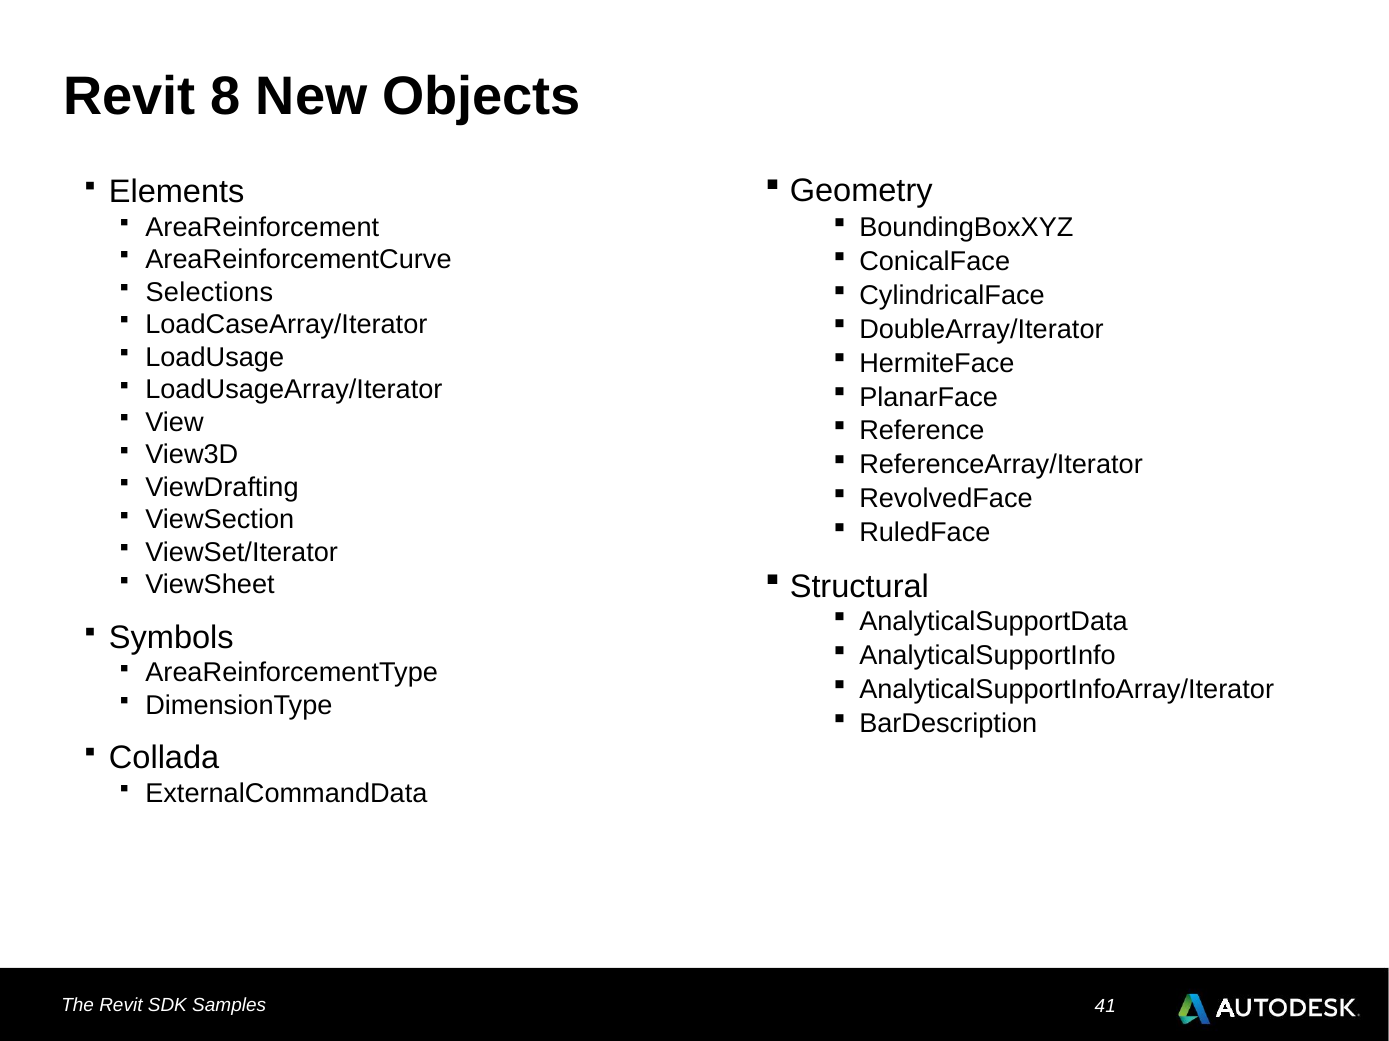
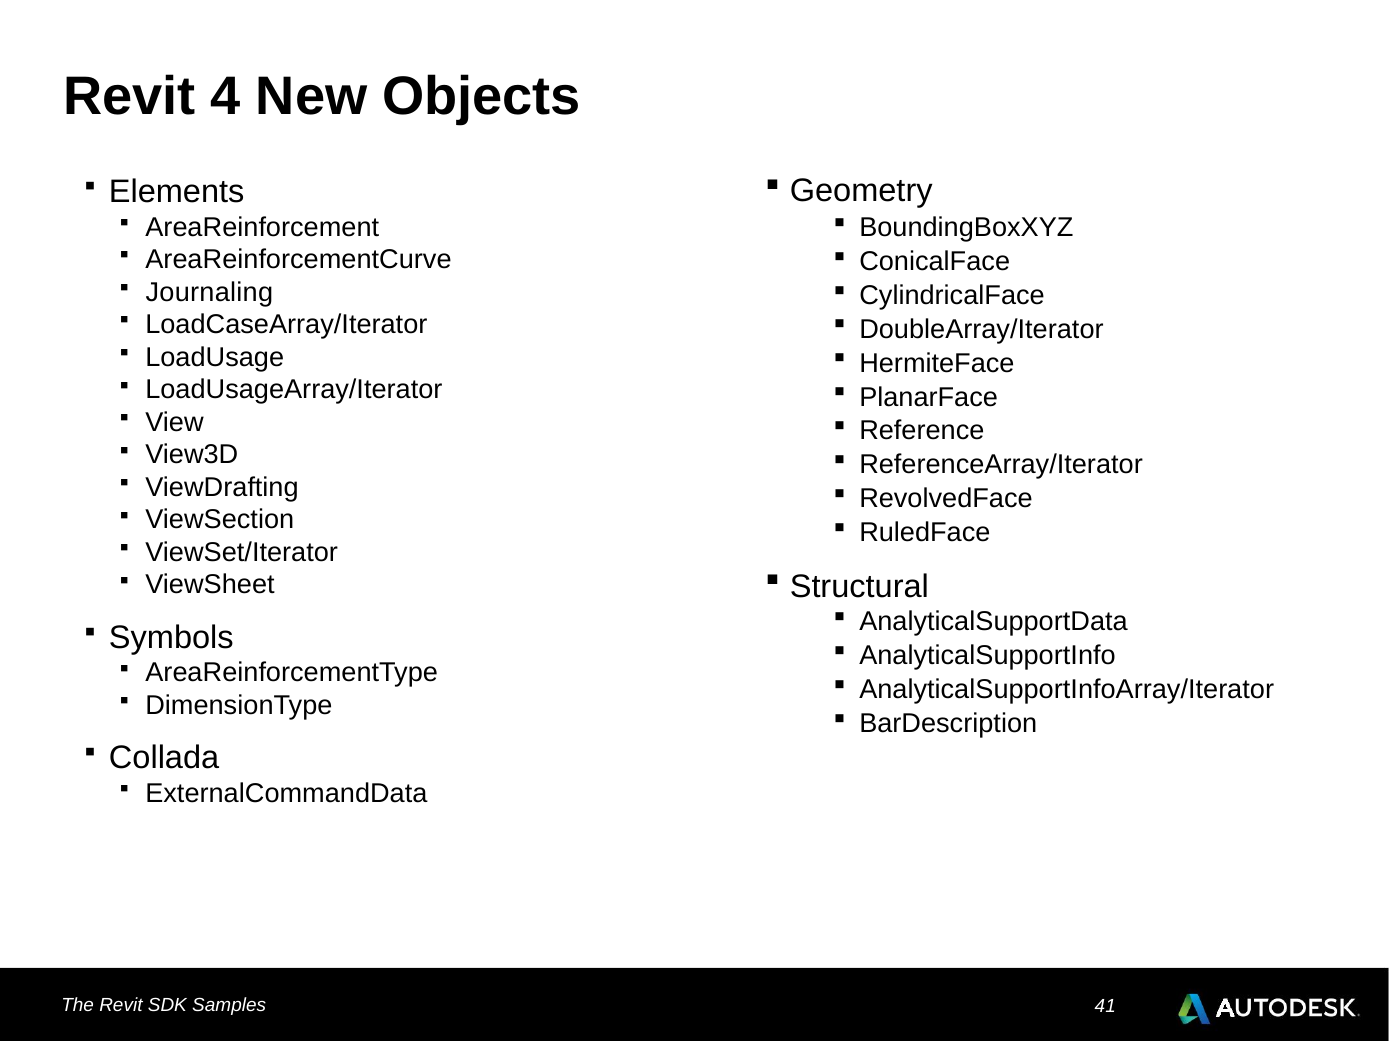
8: 8 -> 4
Selections: Selections -> Journaling
